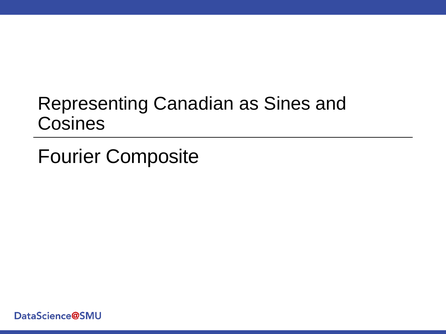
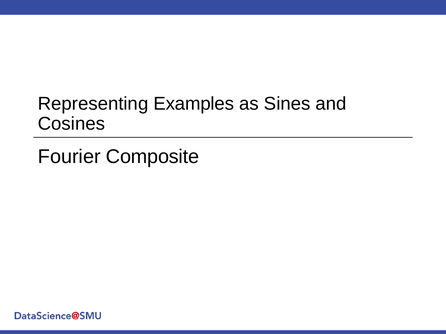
Canadian: Canadian -> Examples
